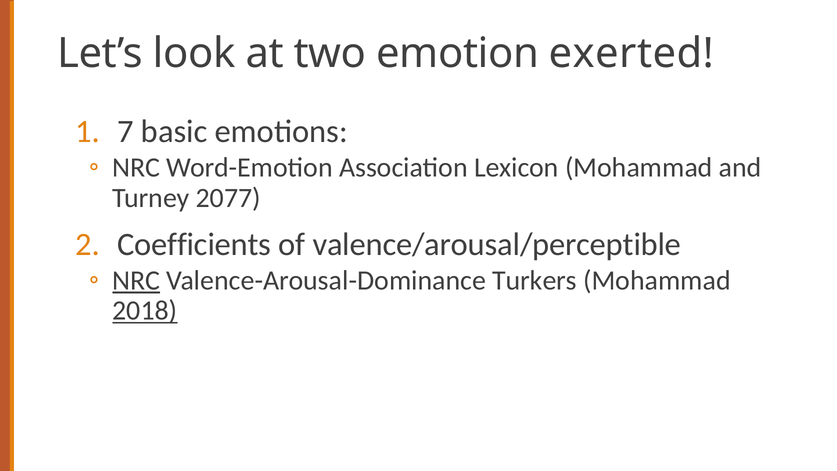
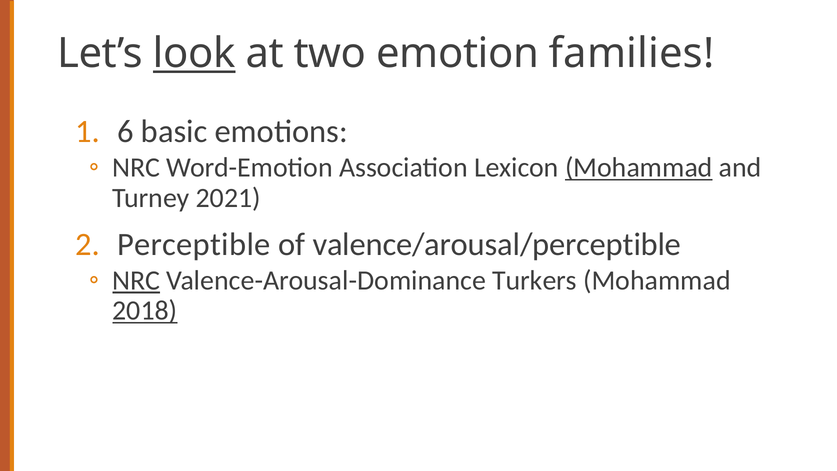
look underline: none -> present
exerted: exerted -> families
7: 7 -> 6
Mohammad at (639, 168) underline: none -> present
2077: 2077 -> 2021
Coefficients: Coefficients -> Perceptible
